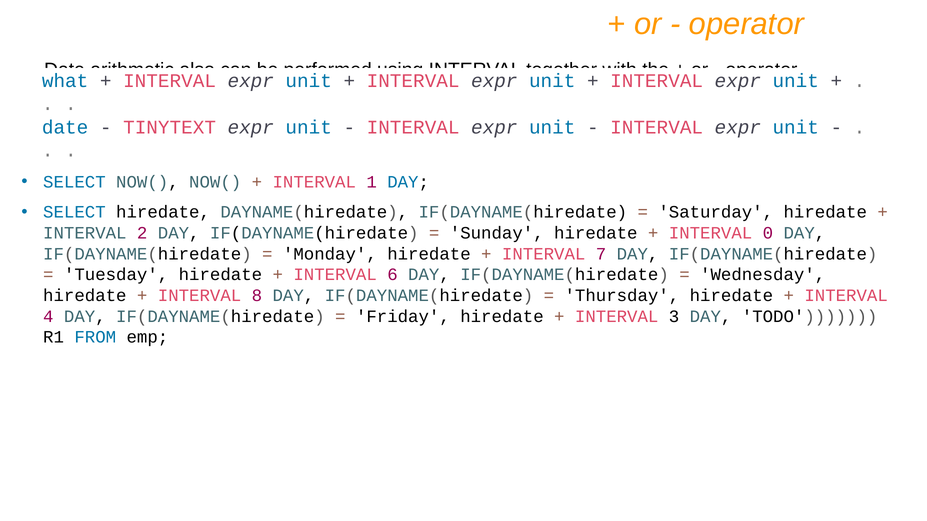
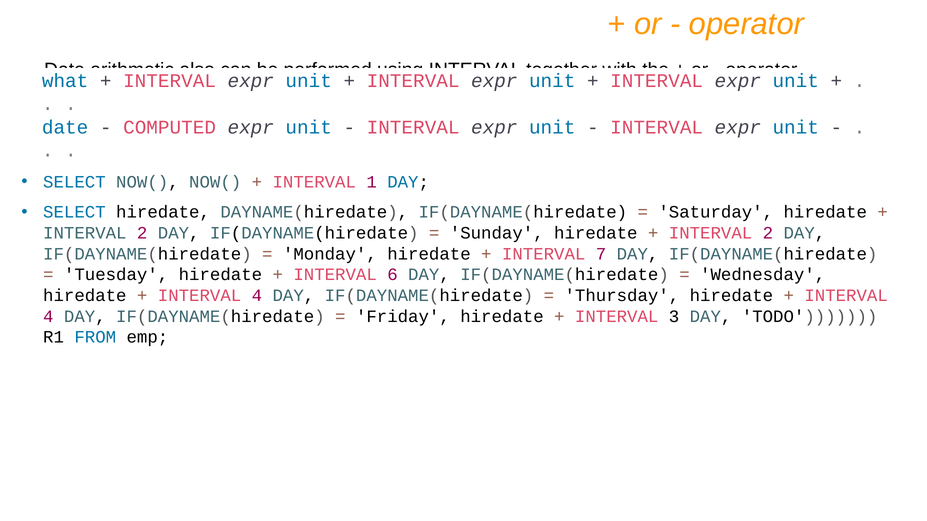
TINYTEXT: TINYTEXT -> COMPUTED
0 at (768, 233): 0 -> 2
8 at (257, 296): 8 -> 4
